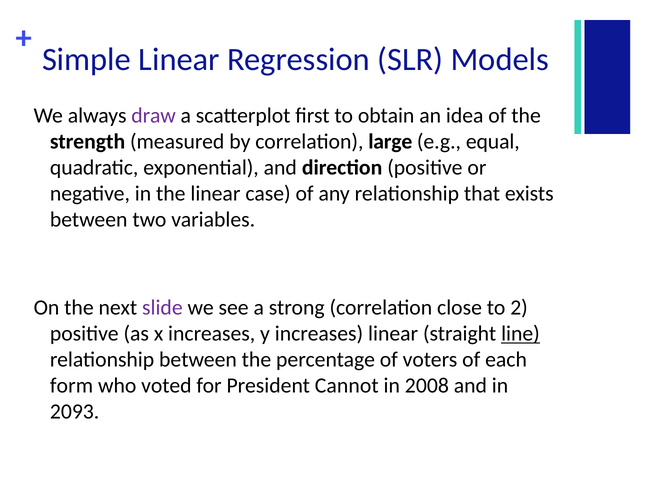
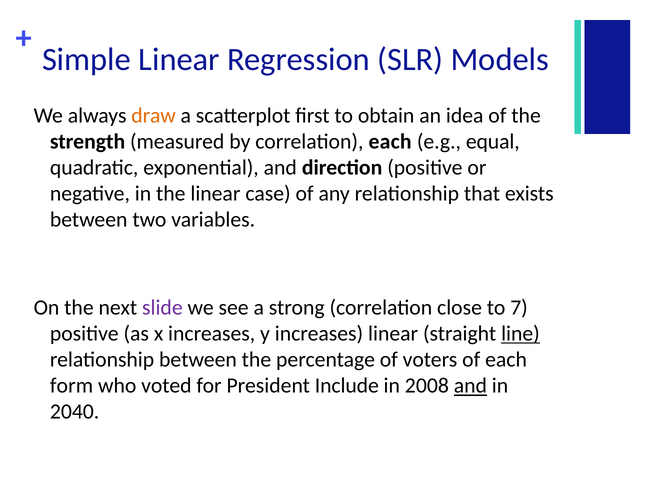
draw colour: purple -> orange
correlation large: large -> each
2: 2 -> 7
Cannot: Cannot -> Include
and at (470, 386) underline: none -> present
2093: 2093 -> 2040
